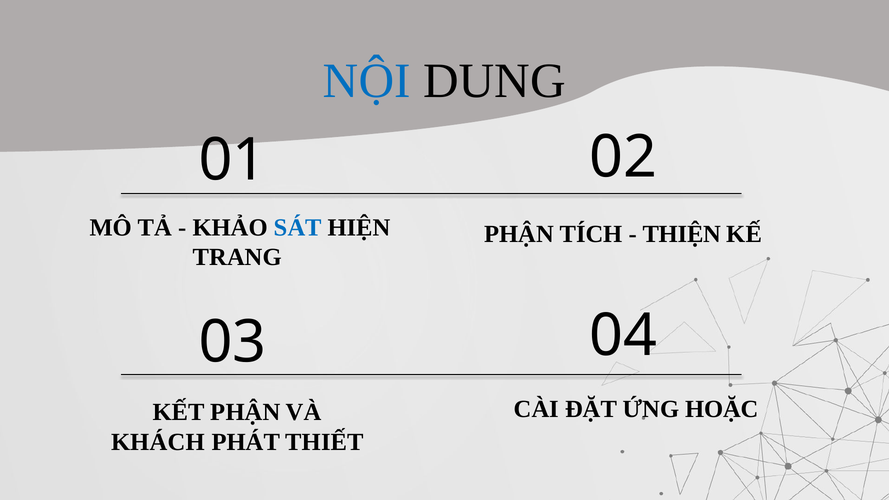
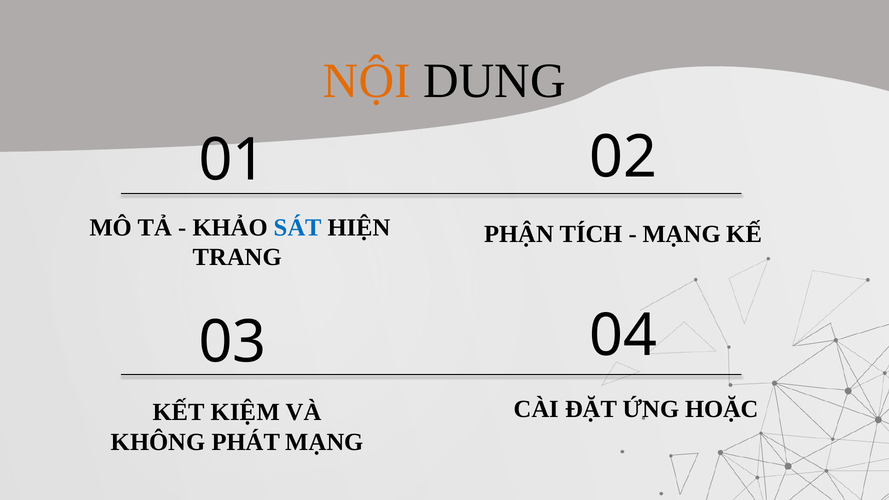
NỘI colour: blue -> orange
THIỆN at (682, 234): THIỆN -> MẠNG
KẾT PHẬN: PHẬN -> KIỆM
KHÁCH: KHÁCH -> KHÔNG
PHÁT THIẾT: THIẾT -> MẠNG
